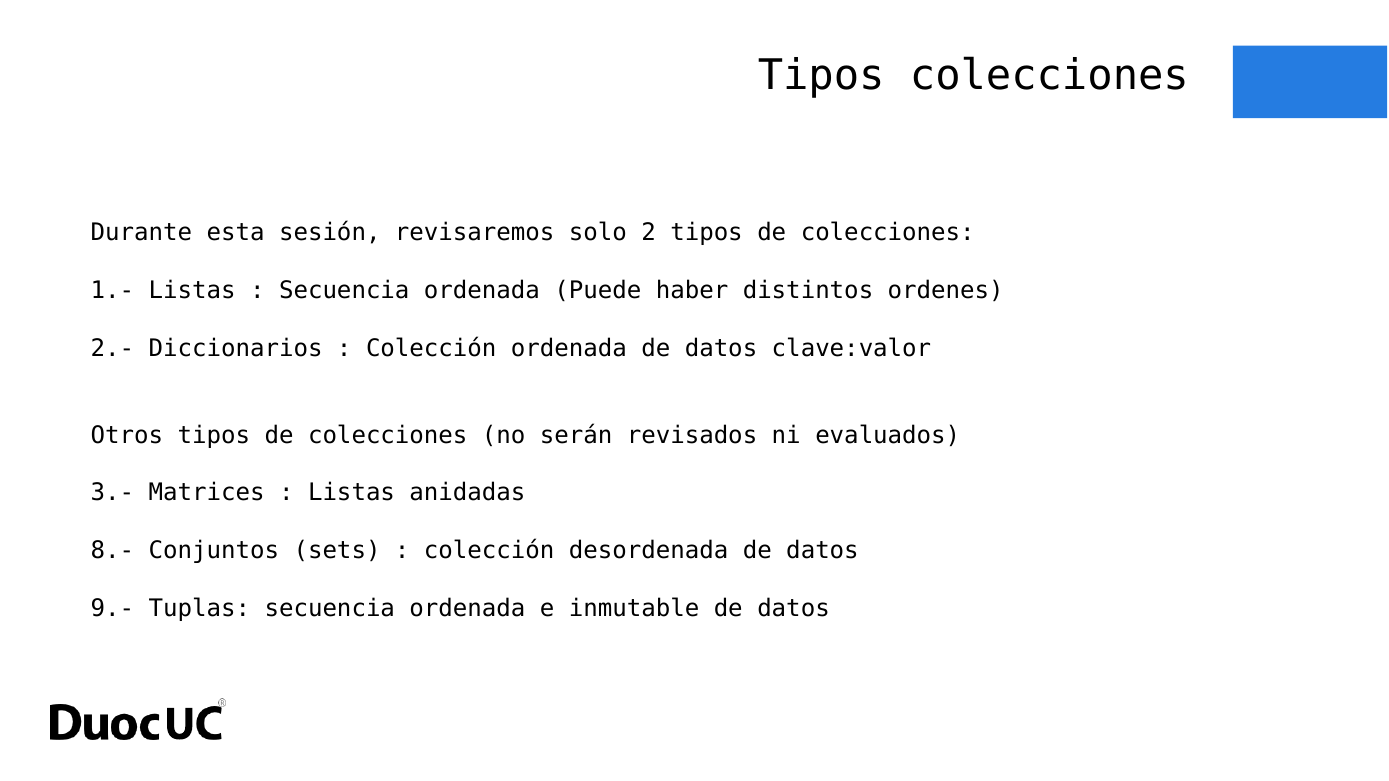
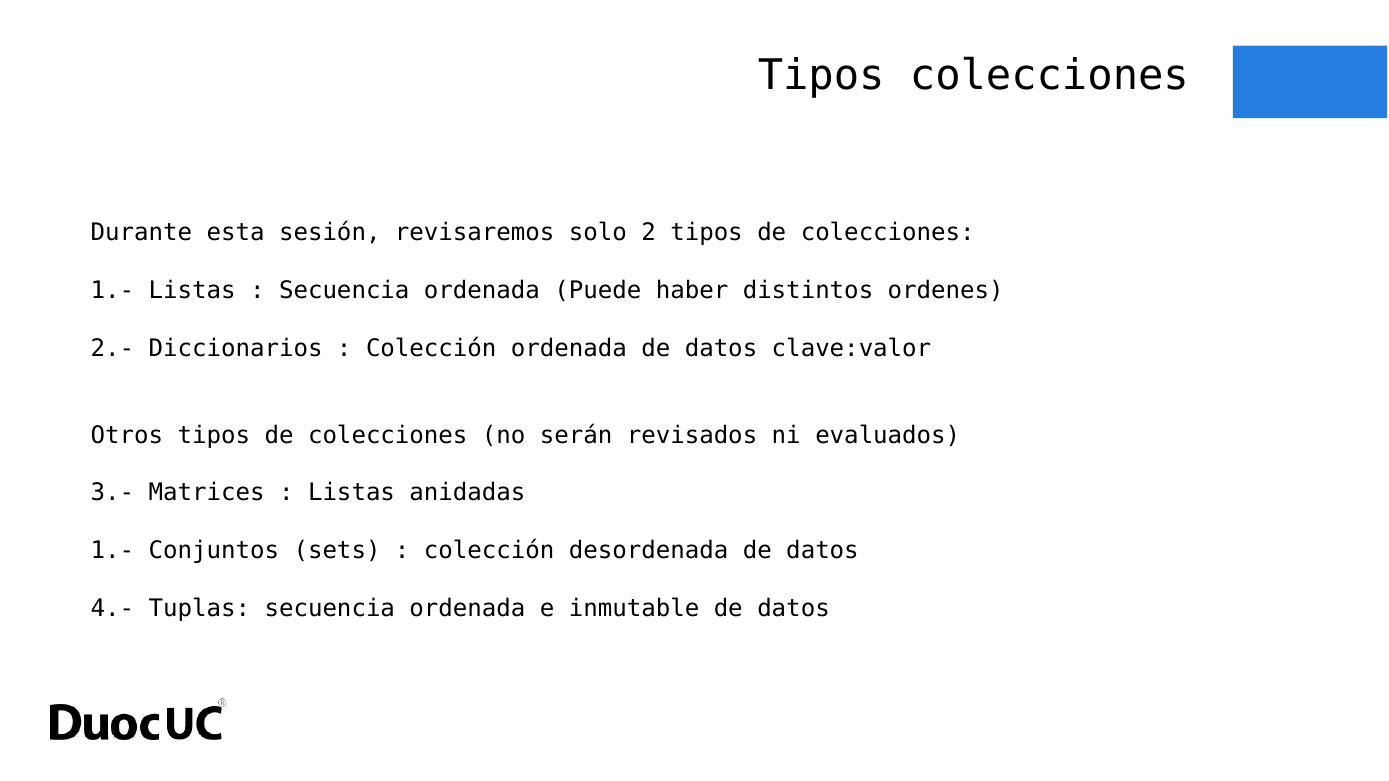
8.- at (112, 551): 8.- -> 1.-
9.-: 9.- -> 4.-
